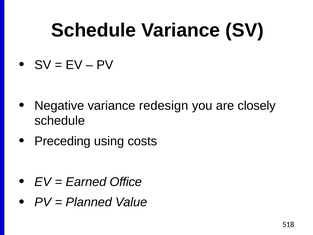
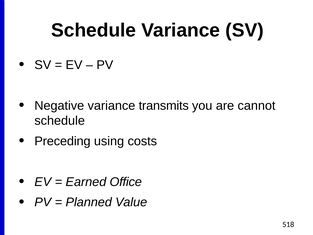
redesign: redesign -> transmits
closely: closely -> cannot
